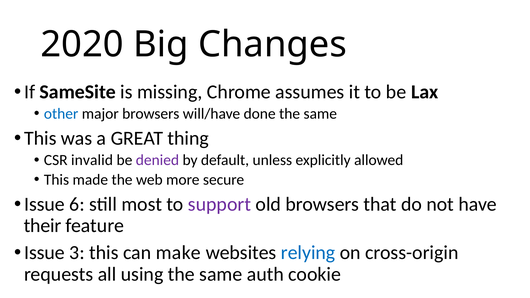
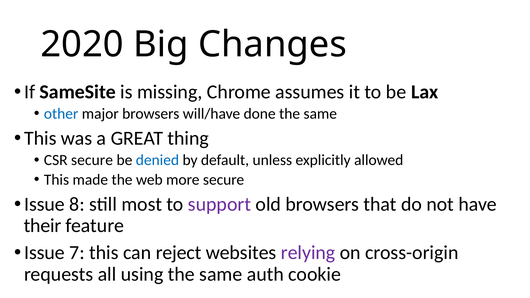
CSR invalid: invalid -> secure
denied colour: purple -> blue
6: 6 -> 8
3: 3 -> 7
make: make -> reject
relying colour: blue -> purple
